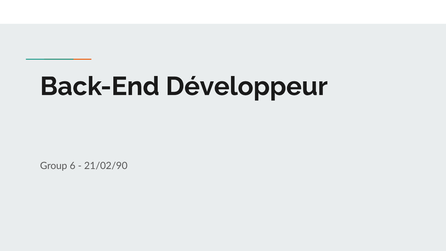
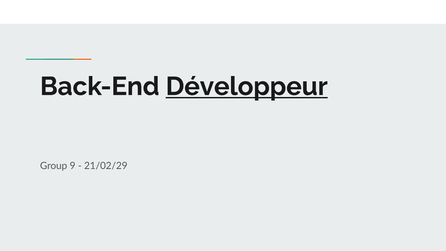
Développeur underline: none -> present
6: 6 -> 9
21/02/90: 21/02/90 -> 21/02/29
